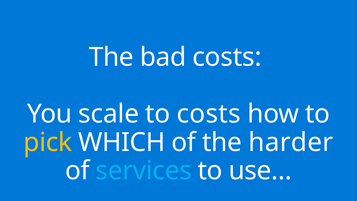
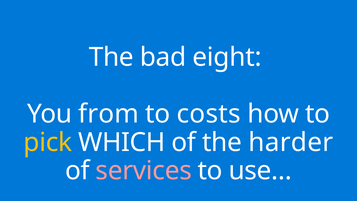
bad costs: costs -> eight
scale: scale -> from
services colour: light blue -> pink
